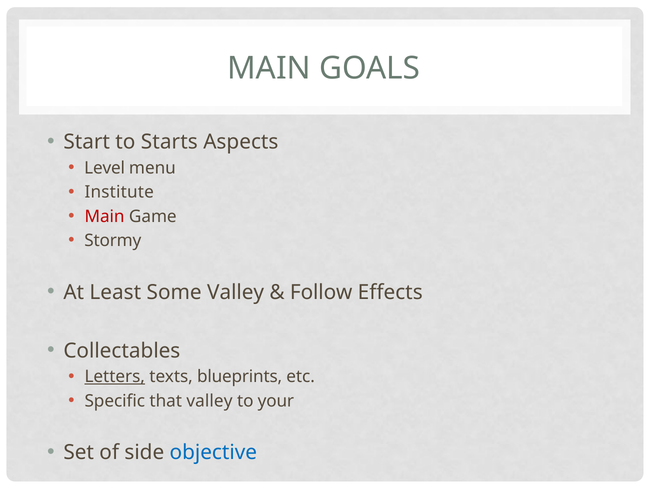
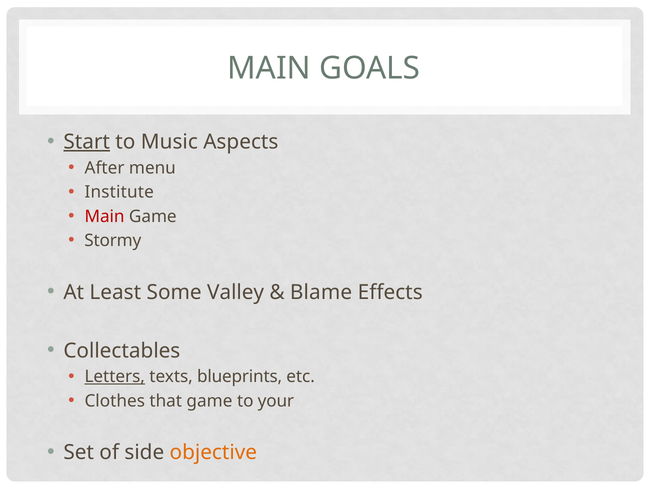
Start underline: none -> present
Starts: Starts -> Music
Level: Level -> After
Follow: Follow -> Blame
Specific: Specific -> Clothes
that valley: valley -> game
objective colour: blue -> orange
